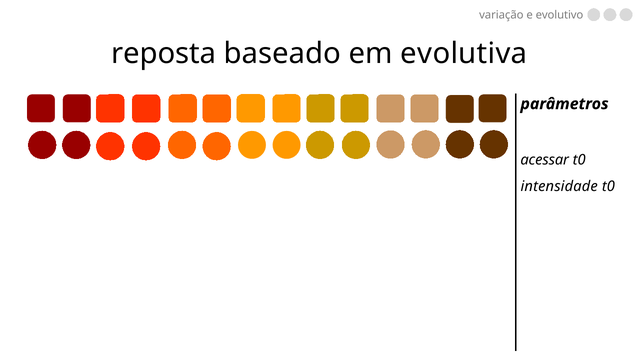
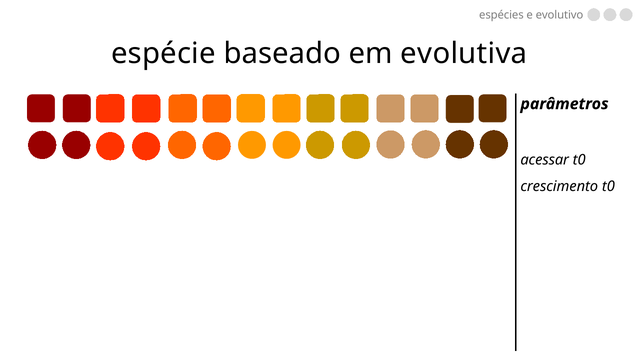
variação: variação -> espécies
reposta: reposta -> espécie
intensidade: intensidade -> crescimento
